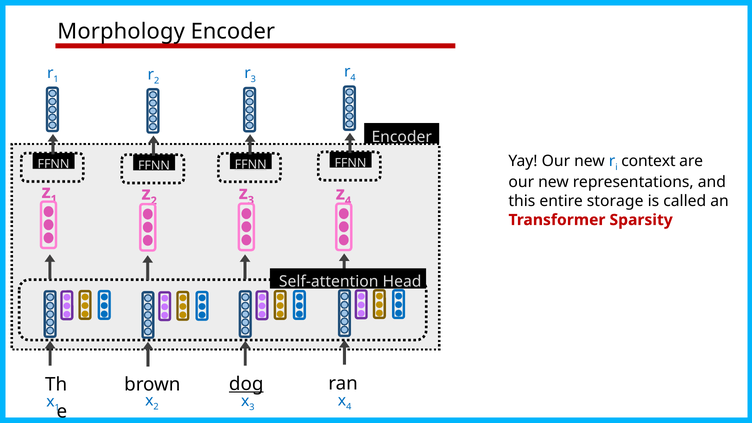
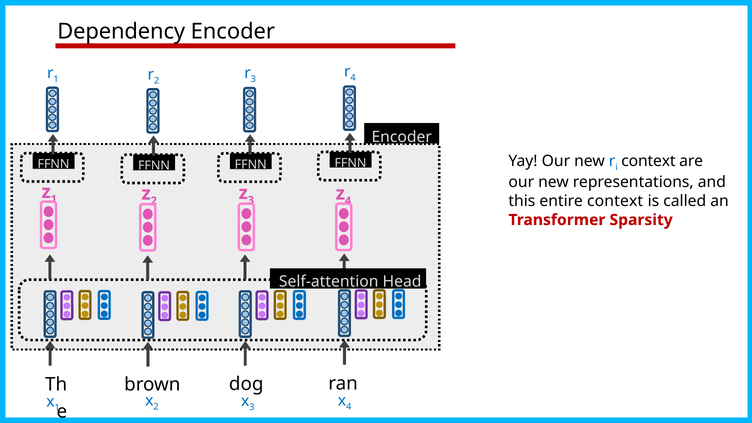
Morphology: Morphology -> Dependency
entire storage: storage -> context
dog underline: present -> none
